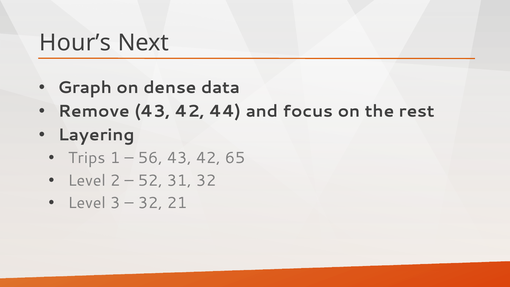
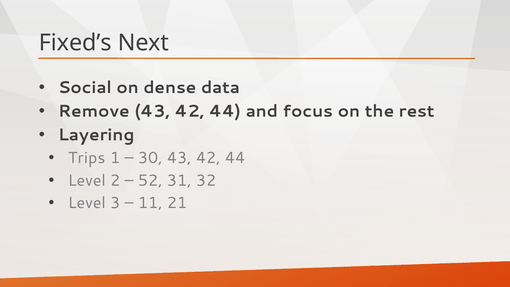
Hour’s: Hour’s -> Fixed’s
Graph: Graph -> Social
56: 56 -> 30
65 at (235, 158): 65 -> 44
32 at (150, 203): 32 -> 11
